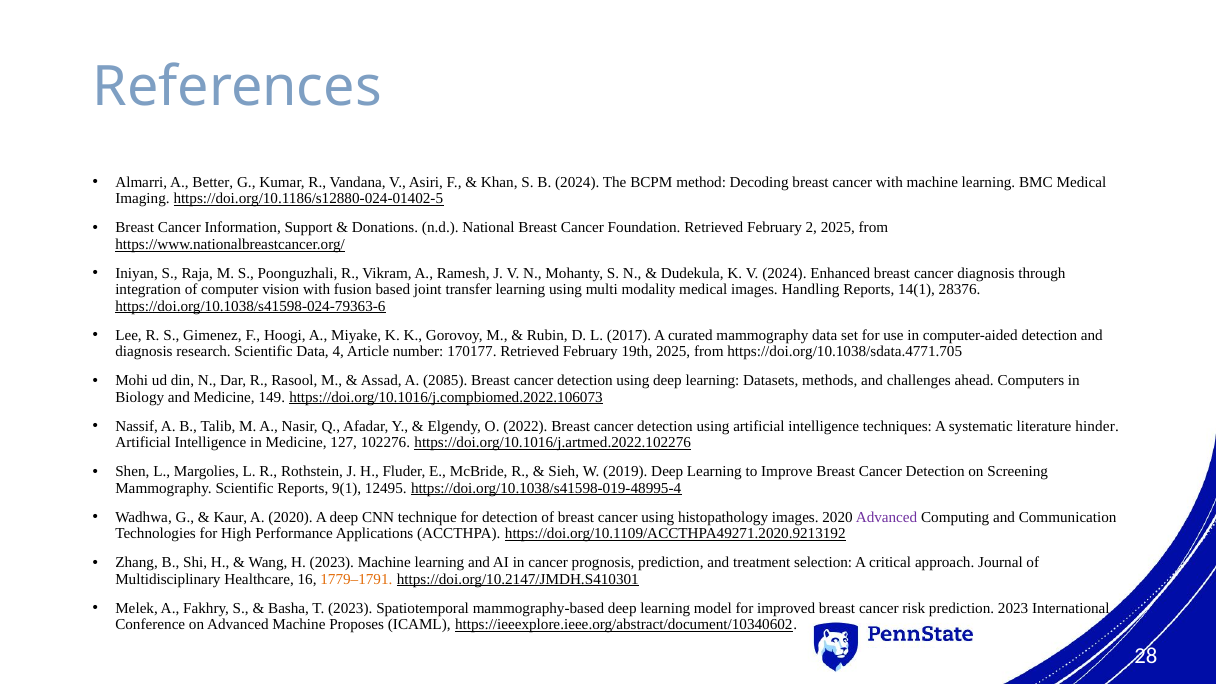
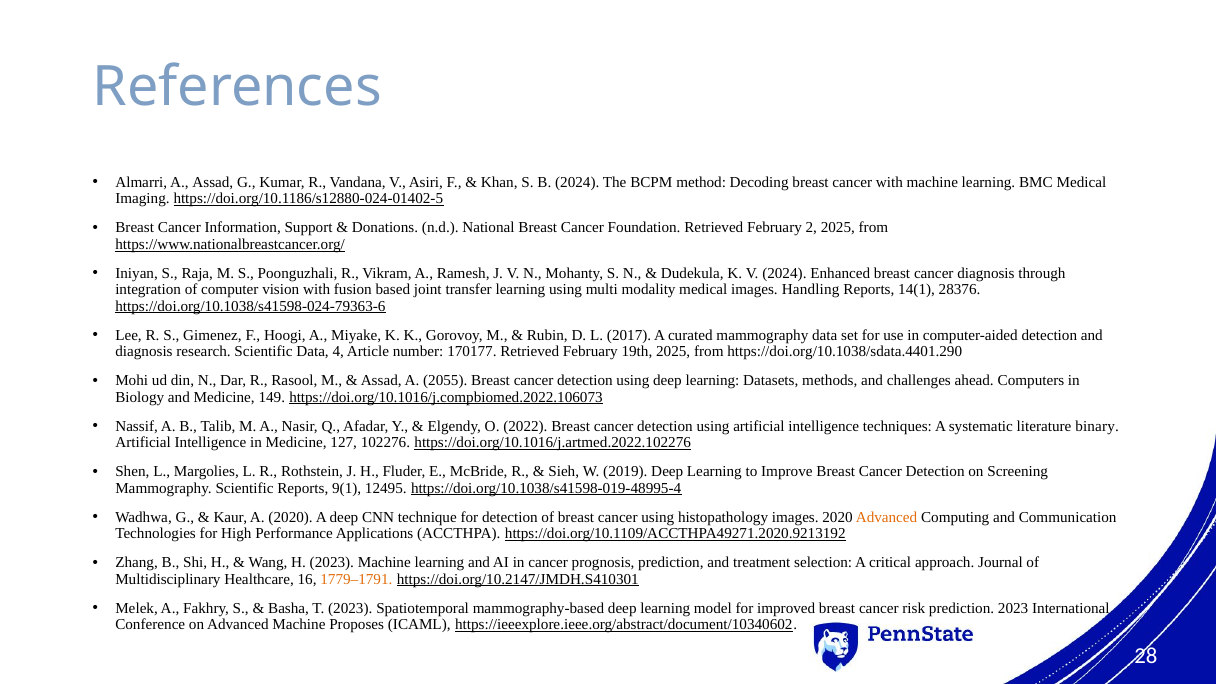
A Better: Better -> Assad
https://doi.org/10.1038/sdata.4771.705: https://doi.org/10.1038/sdata.4771.705 -> https://doi.org/10.1038/sdata.4401.290
2085: 2085 -> 2055
hinder: hinder -> binary
Advanced at (887, 517) colour: purple -> orange
